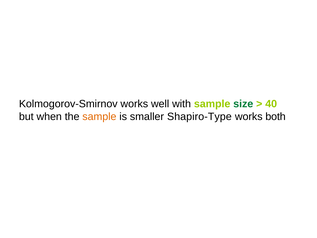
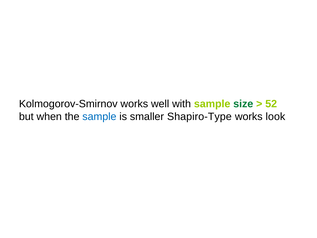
40: 40 -> 52
sample at (99, 116) colour: orange -> blue
both: both -> look
